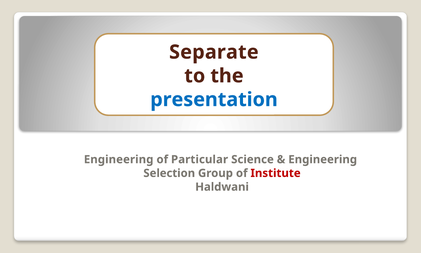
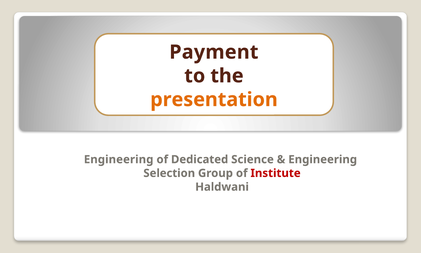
Separate: Separate -> Payment
presentation colour: blue -> orange
Particular: Particular -> Dedicated
